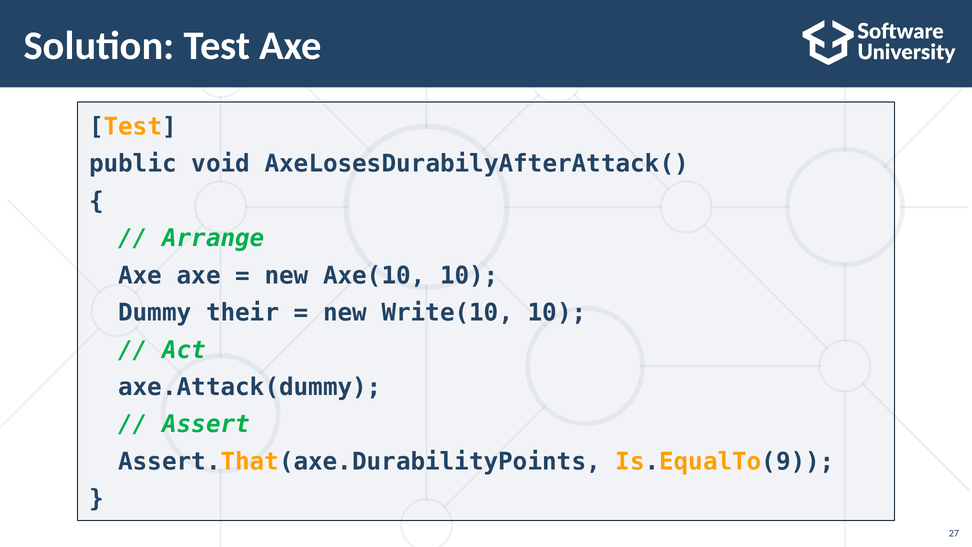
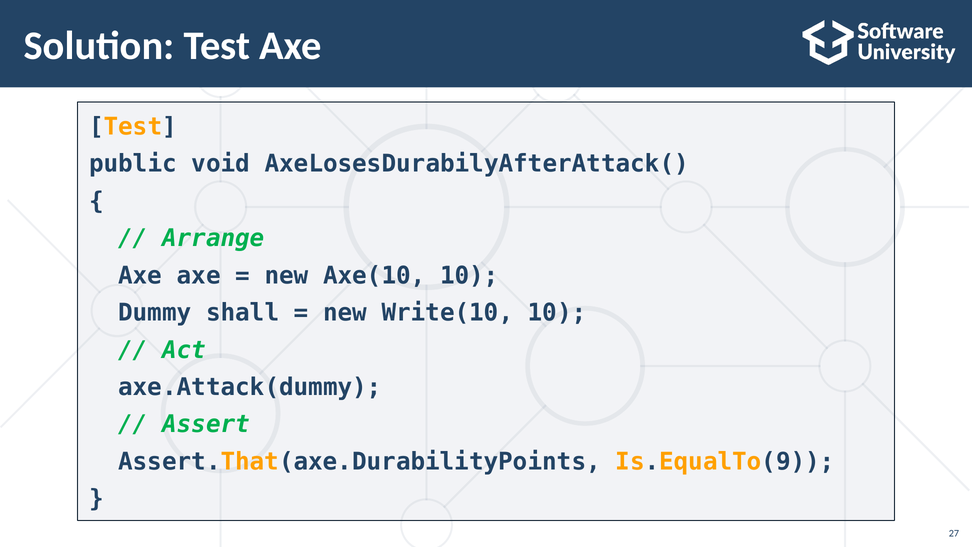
their: their -> shall
